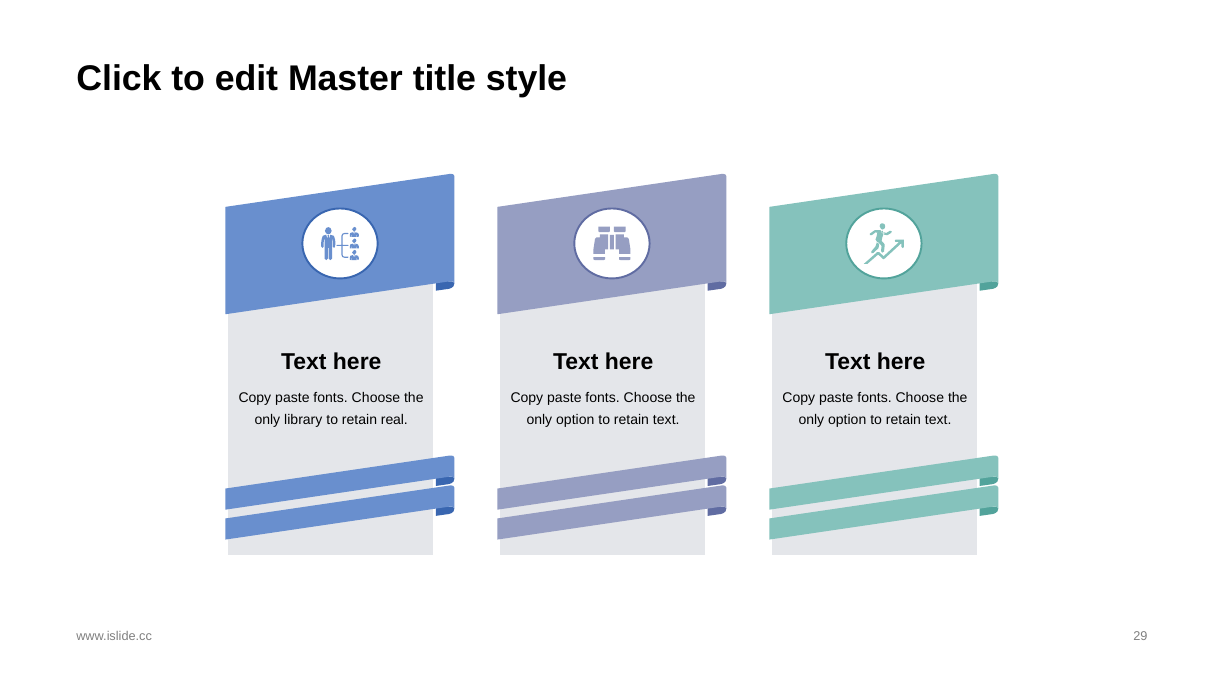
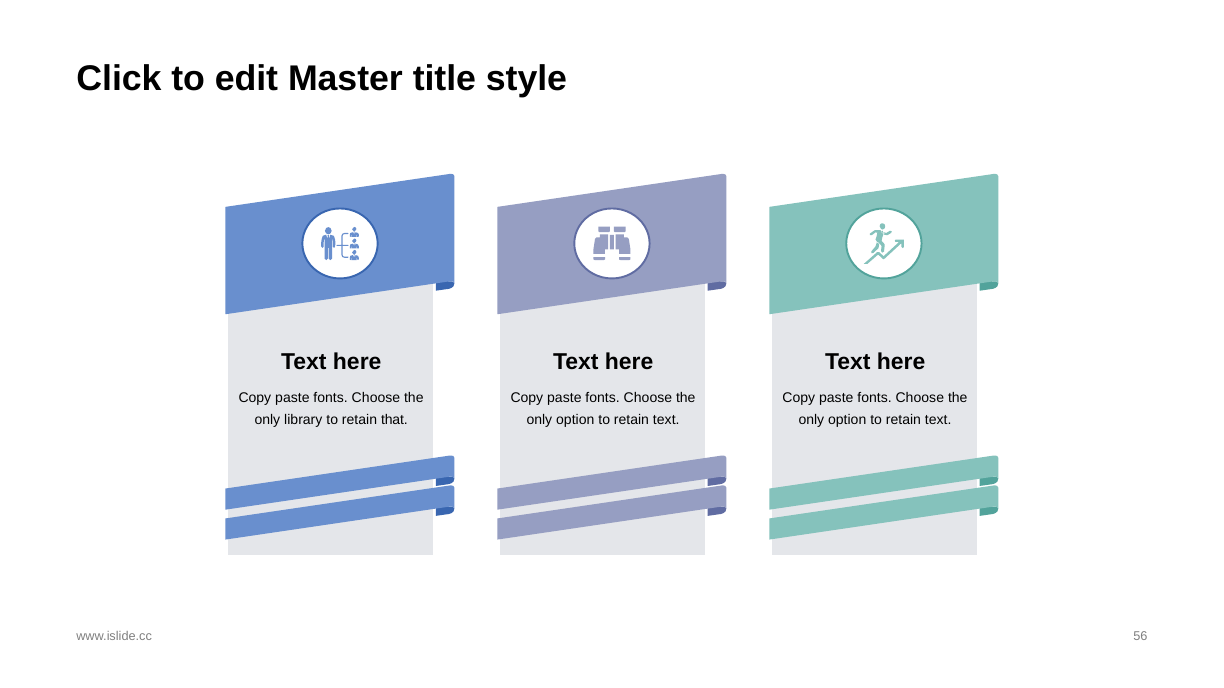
real: real -> that
29: 29 -> 56
